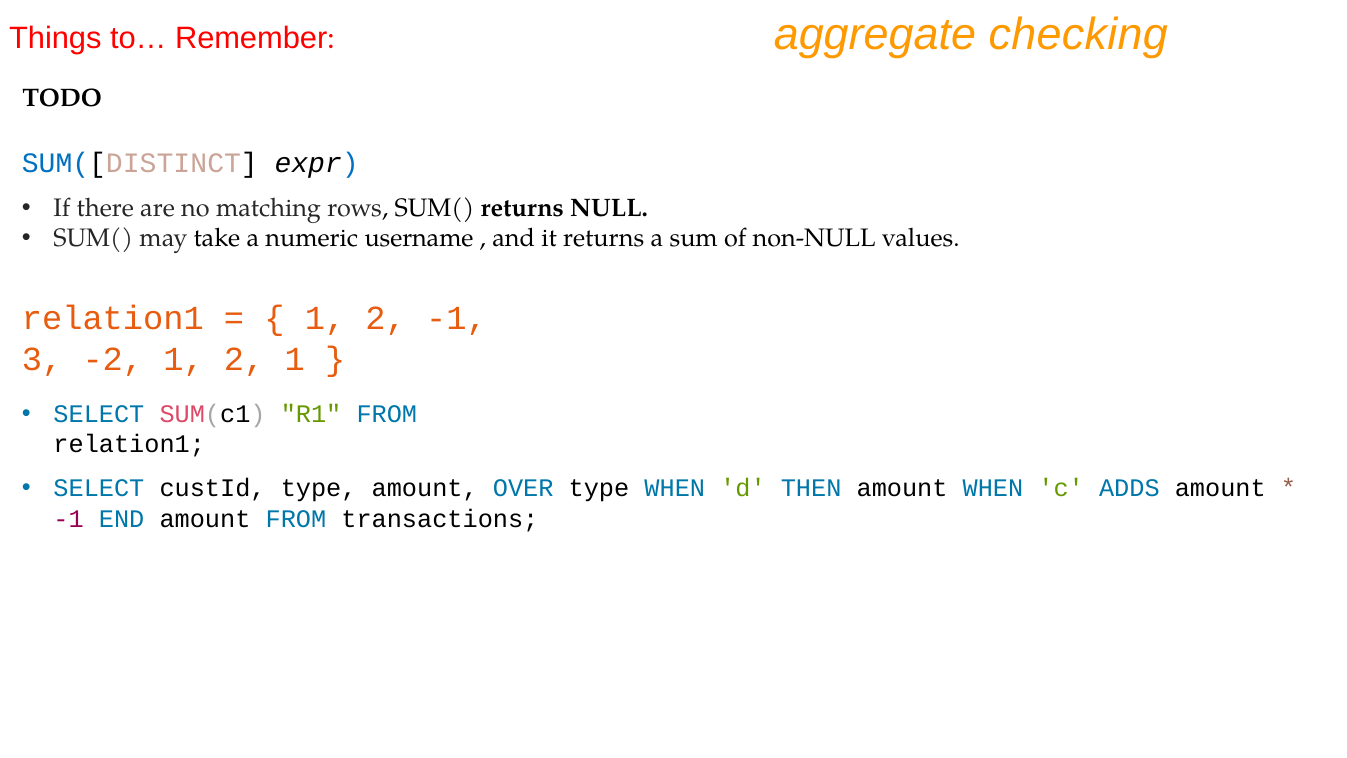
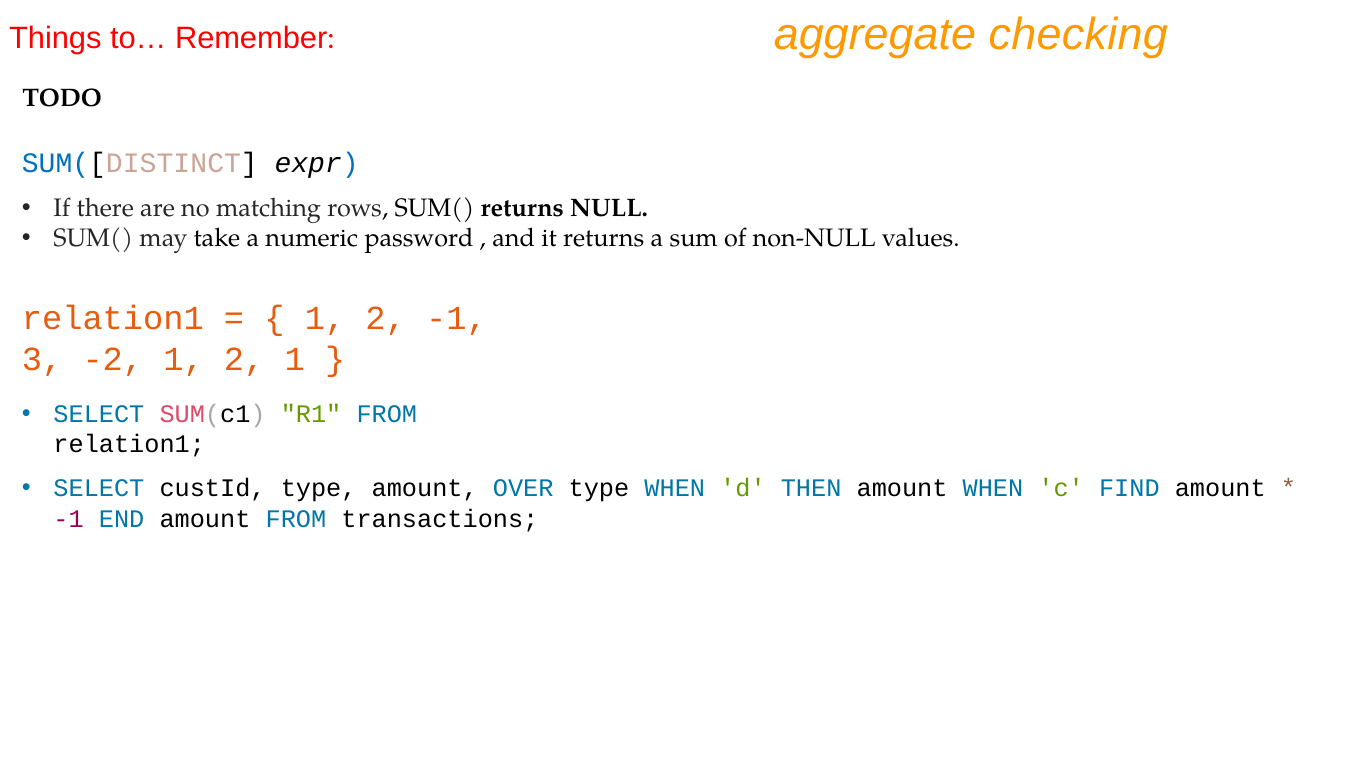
username: username -> password
ADDS: ADDS -> FIND
